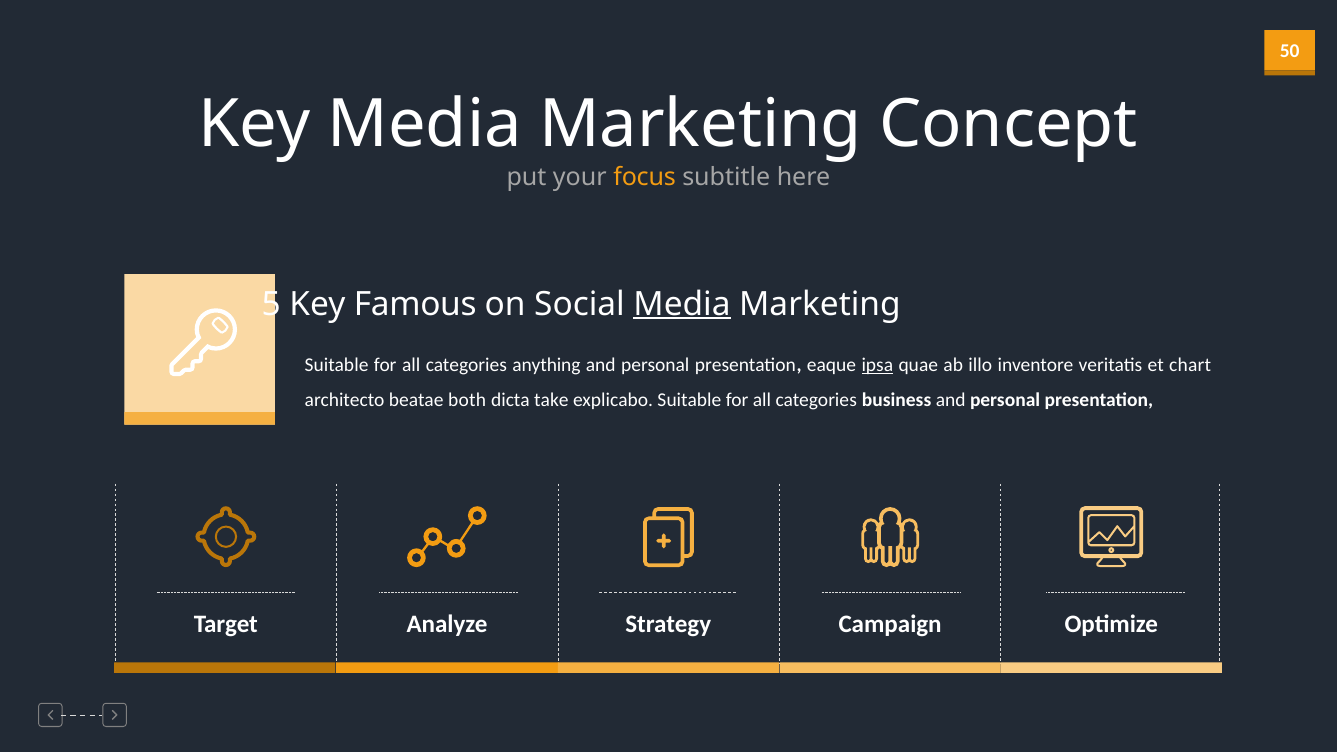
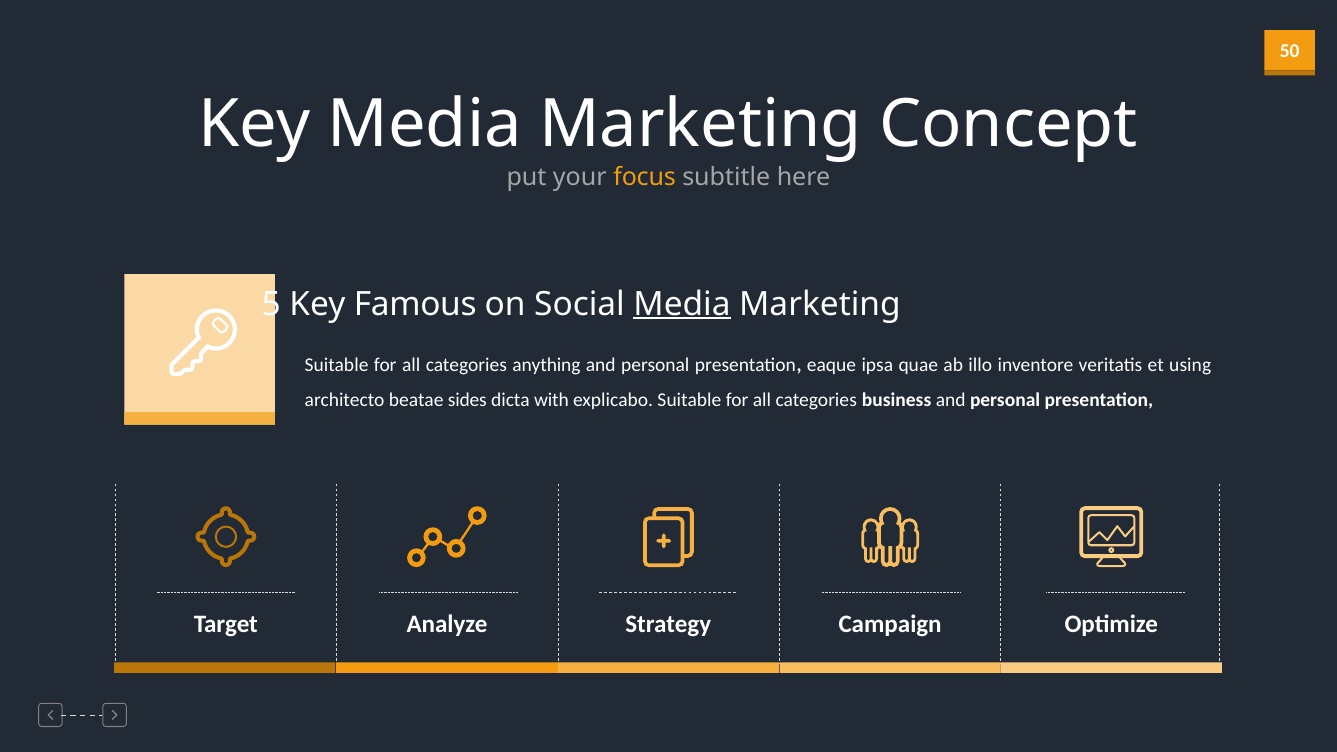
ipsa underline: present -> none
chart: chart -> using
both: both -> sides
take: take -> with
